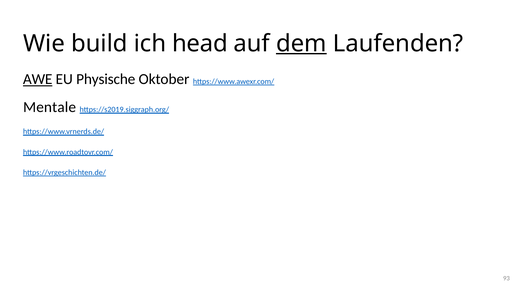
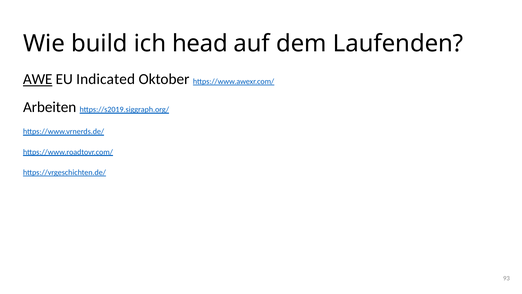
dem underline: present -> none
Physische: Physische -> Indicated
Mentale: Mentale -> Arbeiten
